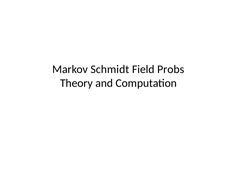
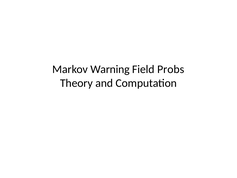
Schmidt: Schmidt -> Warning
